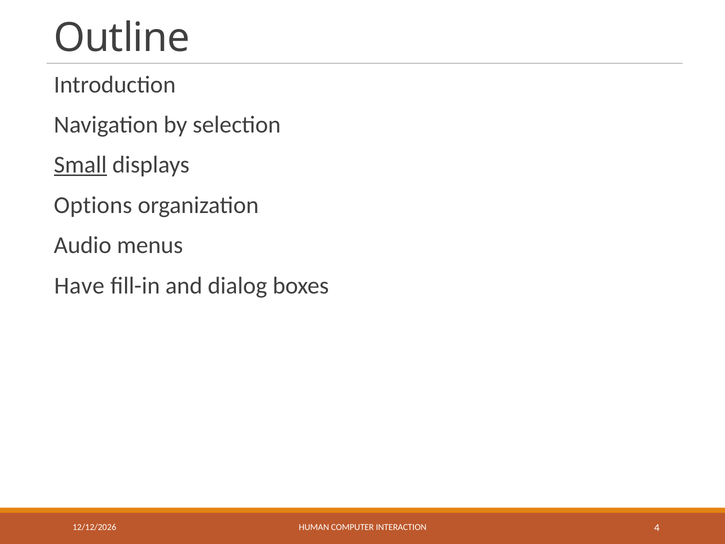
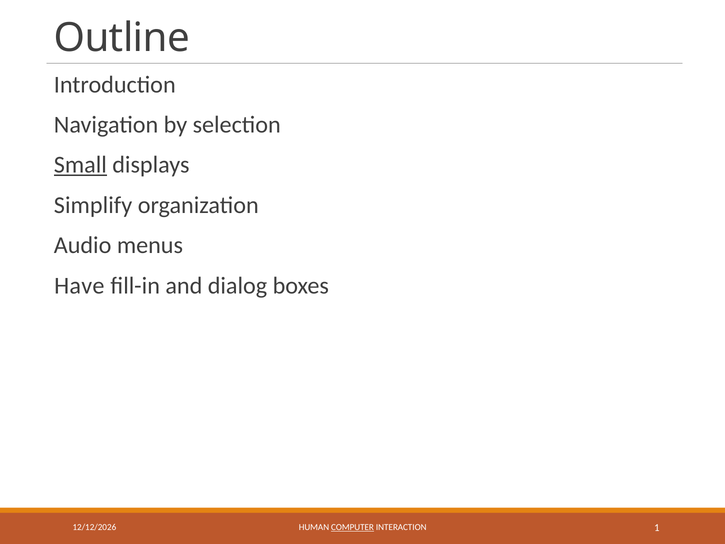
Options: Options -> Simplify
COMPUTER underline: none -> present
4: 4 -> 1
